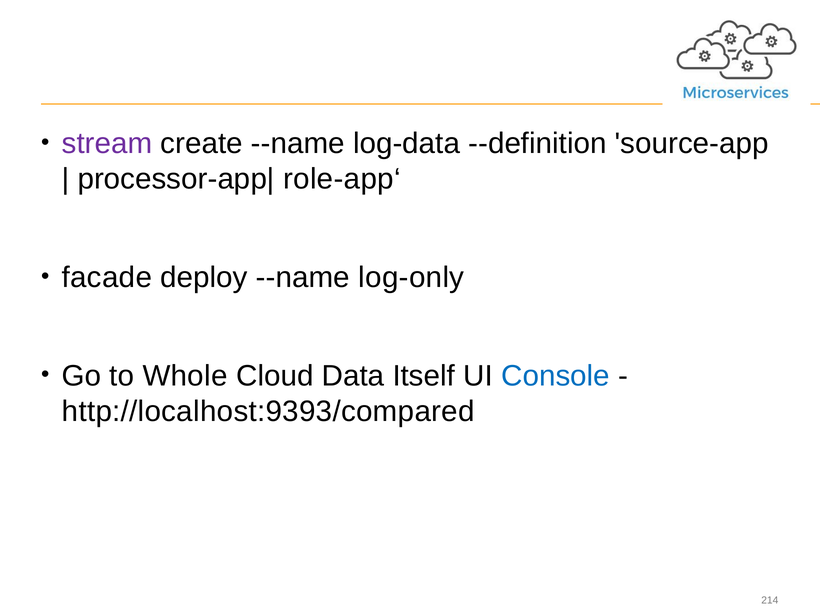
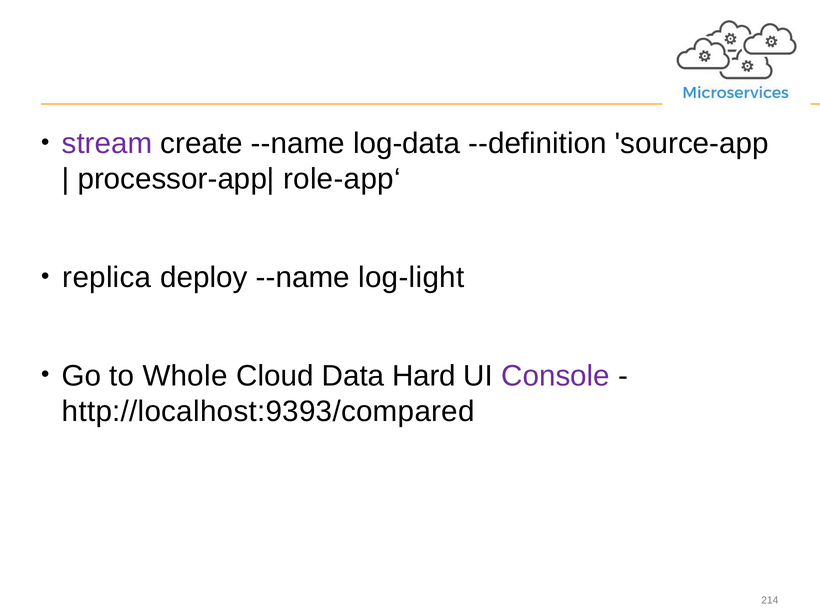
facade: facade -> replica
log-only: log-only -> log-light
Itself: Itself -> Hard
Console colour: blue -> purple
